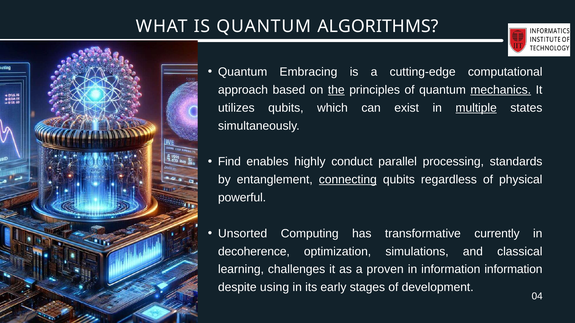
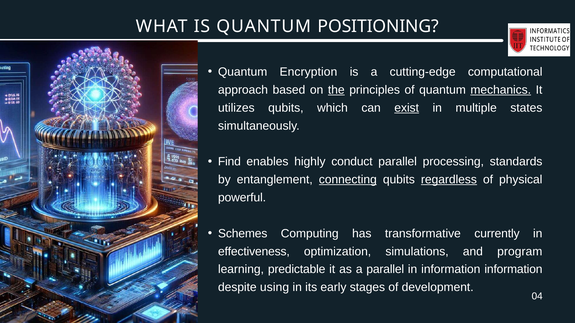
ALGORITHMS: ALGORITHMS -> POSITIONING
Embracing: Embracing -> Encryption
exist underline: none -> present
multiple underline: present -> none
regardless underline: none -> present
Unsorted: Unsorted -> Schemes
decoherence: decoherence -> effectiveness
classical: classical -> program
challenges: challenges -> predictable
a proven: proven -> parallel
